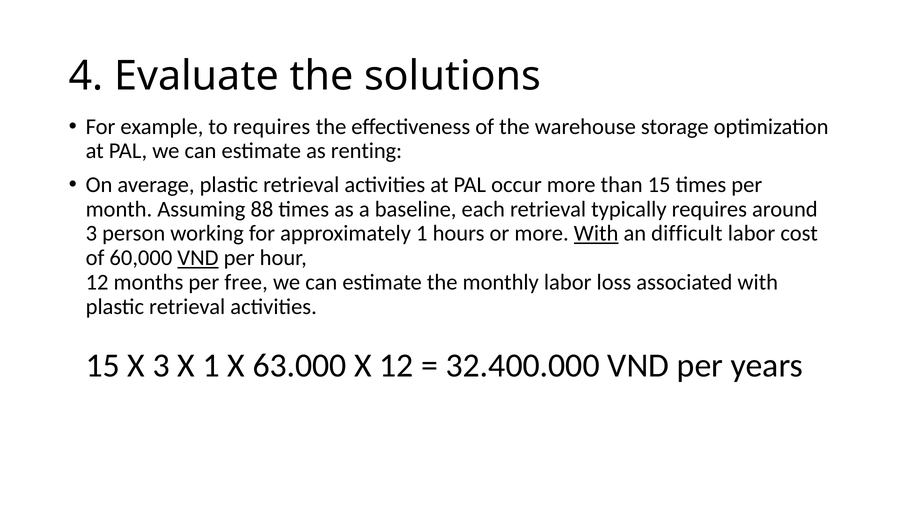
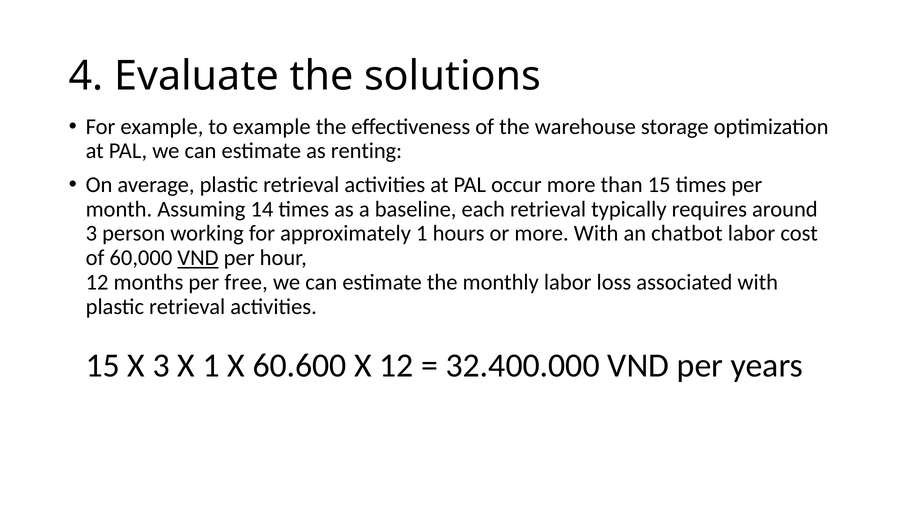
to requires: requires -> example
88: 88 -> 14
With at (596, 233) underline: present -> none
difficult: difficult -> chatbot
63.000: 63.000 -> 60.600
